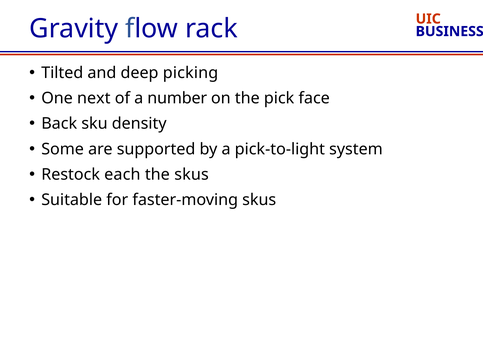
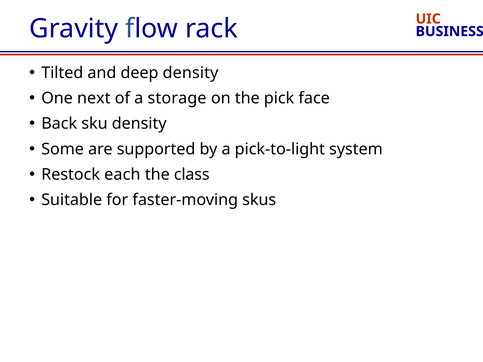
deep picking: picking -> density
number: number -> storage
the skus: skus -> class
